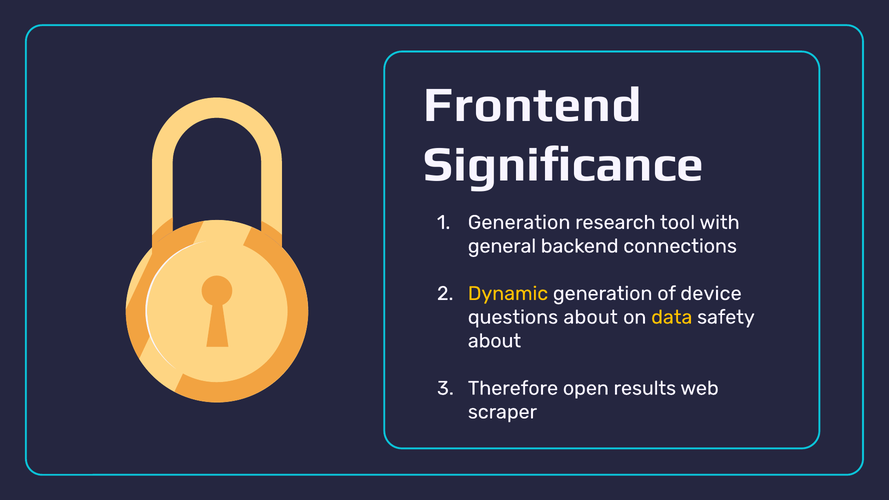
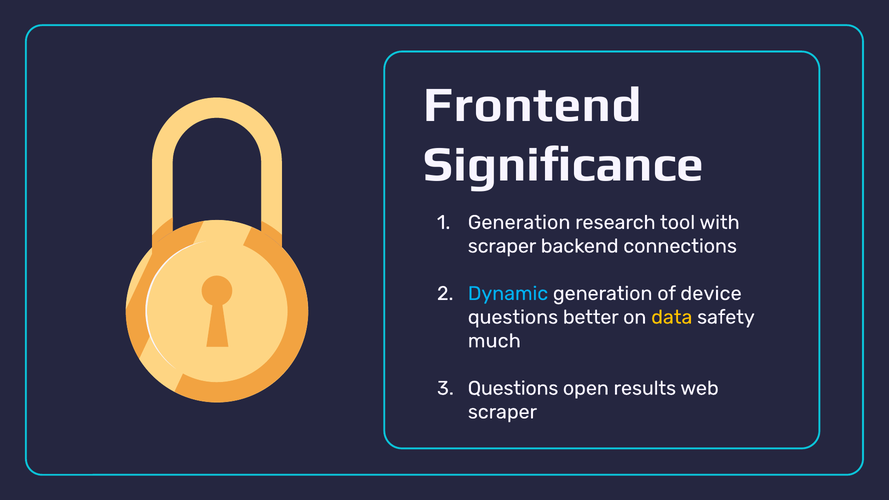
general at (502, 246): general -> scraper
Dynamic colour: yellow -> light blue
questions about: about -> better
about at (494, 341): about -> much
Therefore at (513, 388): Therefore -> Questions
